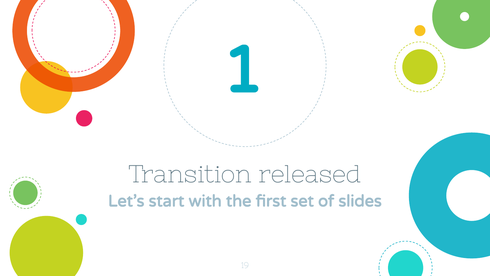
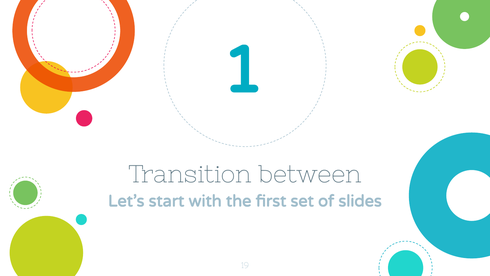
released: released -> between
